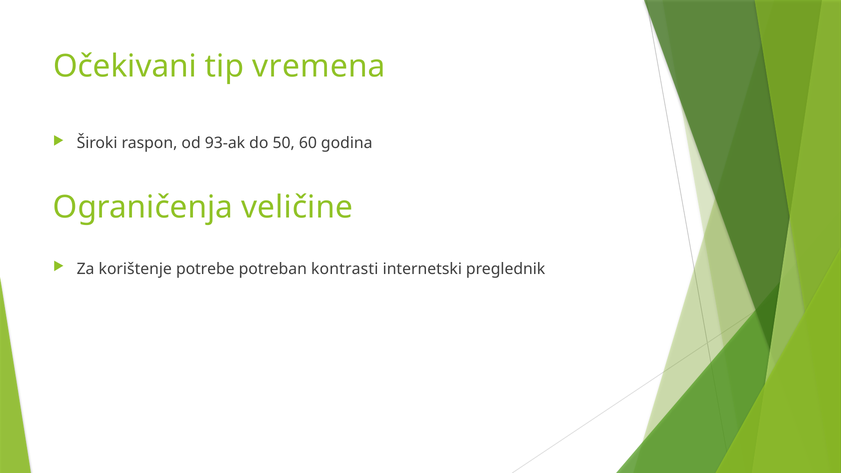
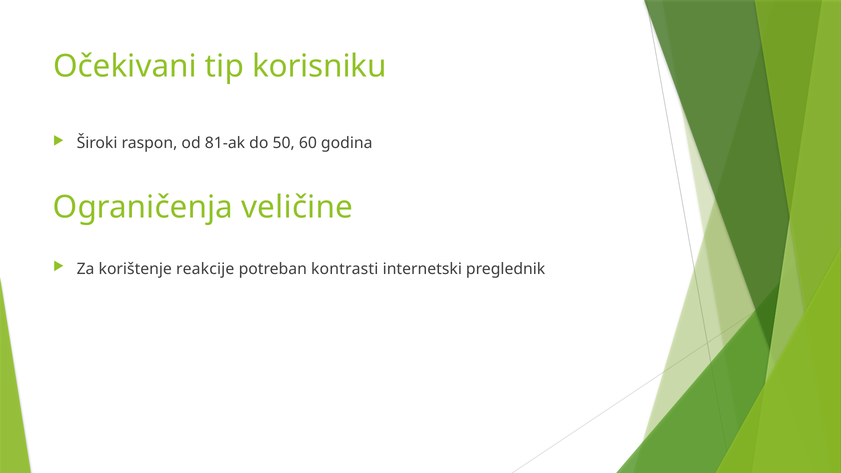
vremena: vremena -> korisniku
93-ak: 93-ak -> 81-ak
potrebe: potrebe -> reakcije
